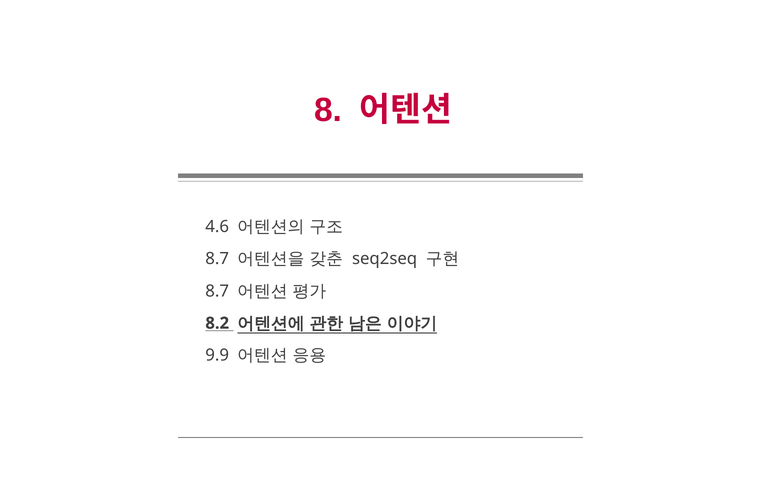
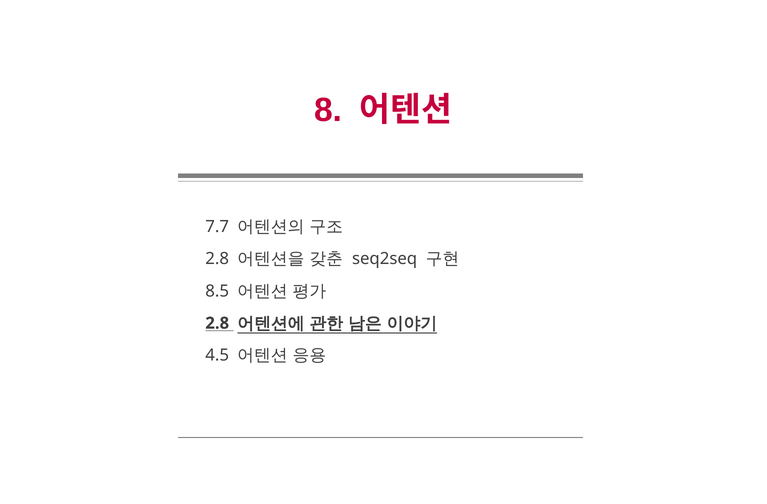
4.6: 4.6 -> 7.7
8.7 at (217, 259): 8.7 -> 2.8
8.7 at (217, 291): 8.7 -> 8.5
8.2 at (217, 323): 8.2 -> 2.8
9.9: 9.9 -> 4.5
